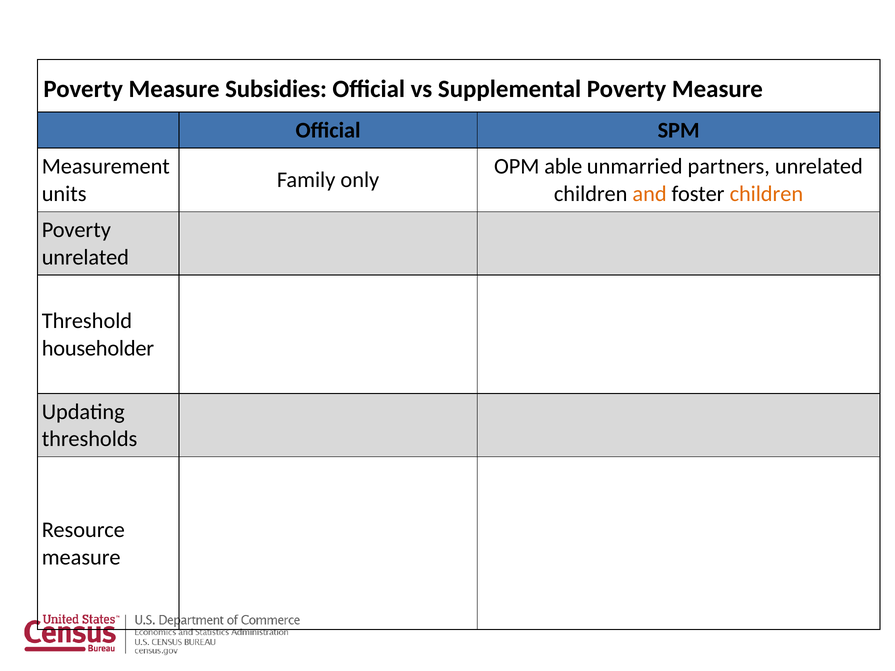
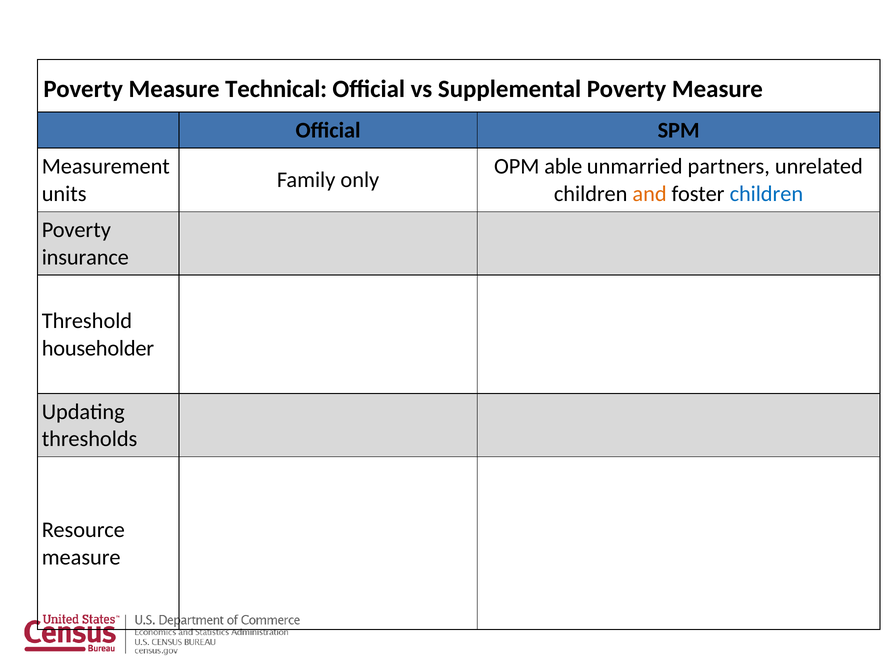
Subsidies: Subsidies -> Technical
children at (766, 194) colour: orange -> blue
unrelated at (85, 257): unrelated -> insurance
